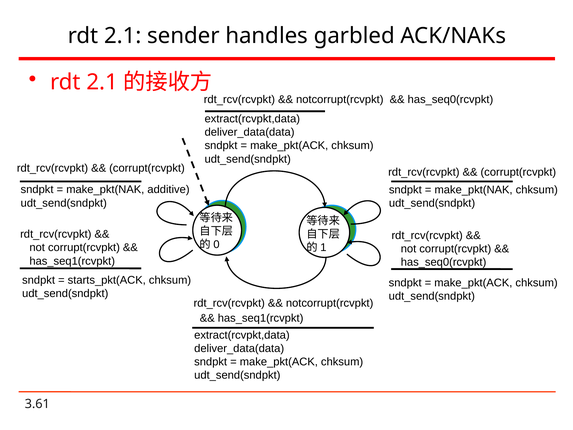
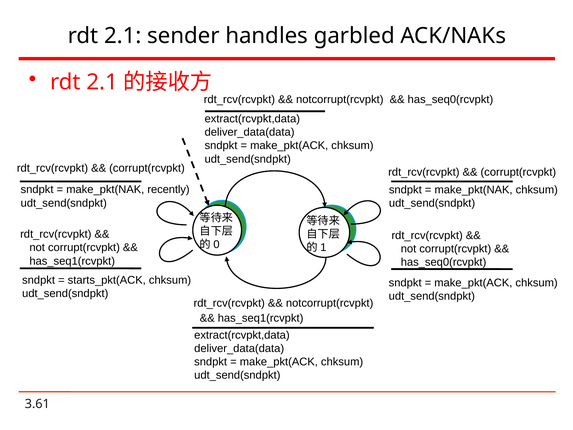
additive: additive -> recently
